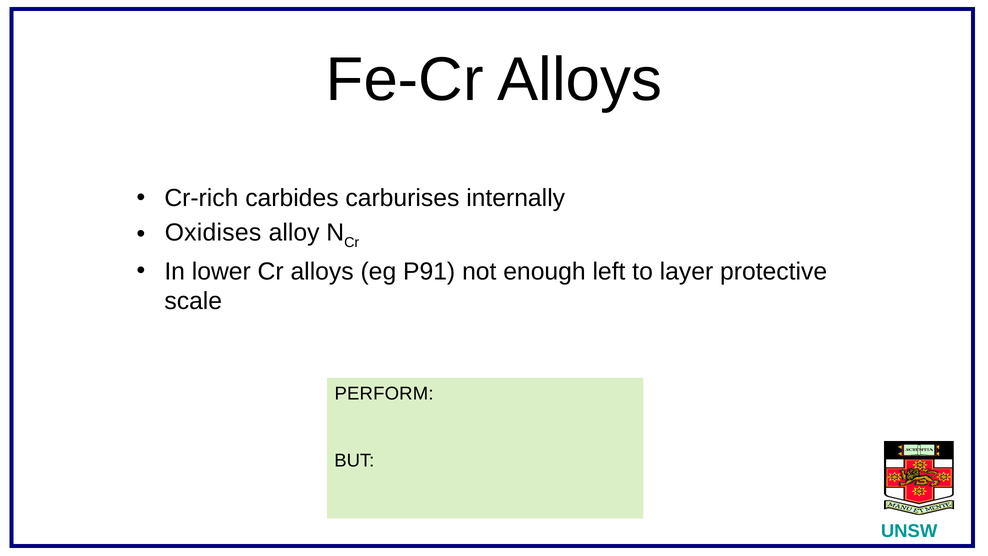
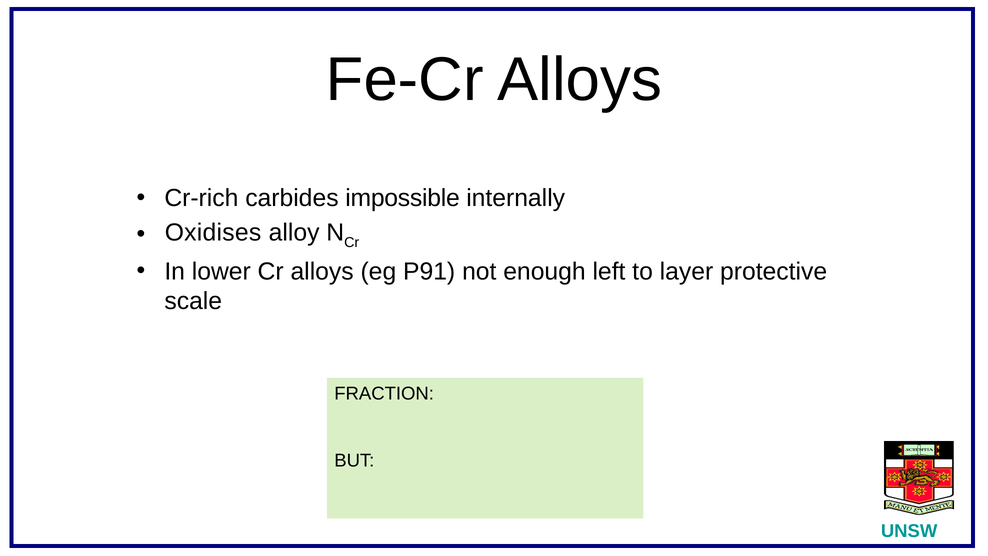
carburises: carburises -> impossible
PERFORM: PERFORM -> FRACTION
